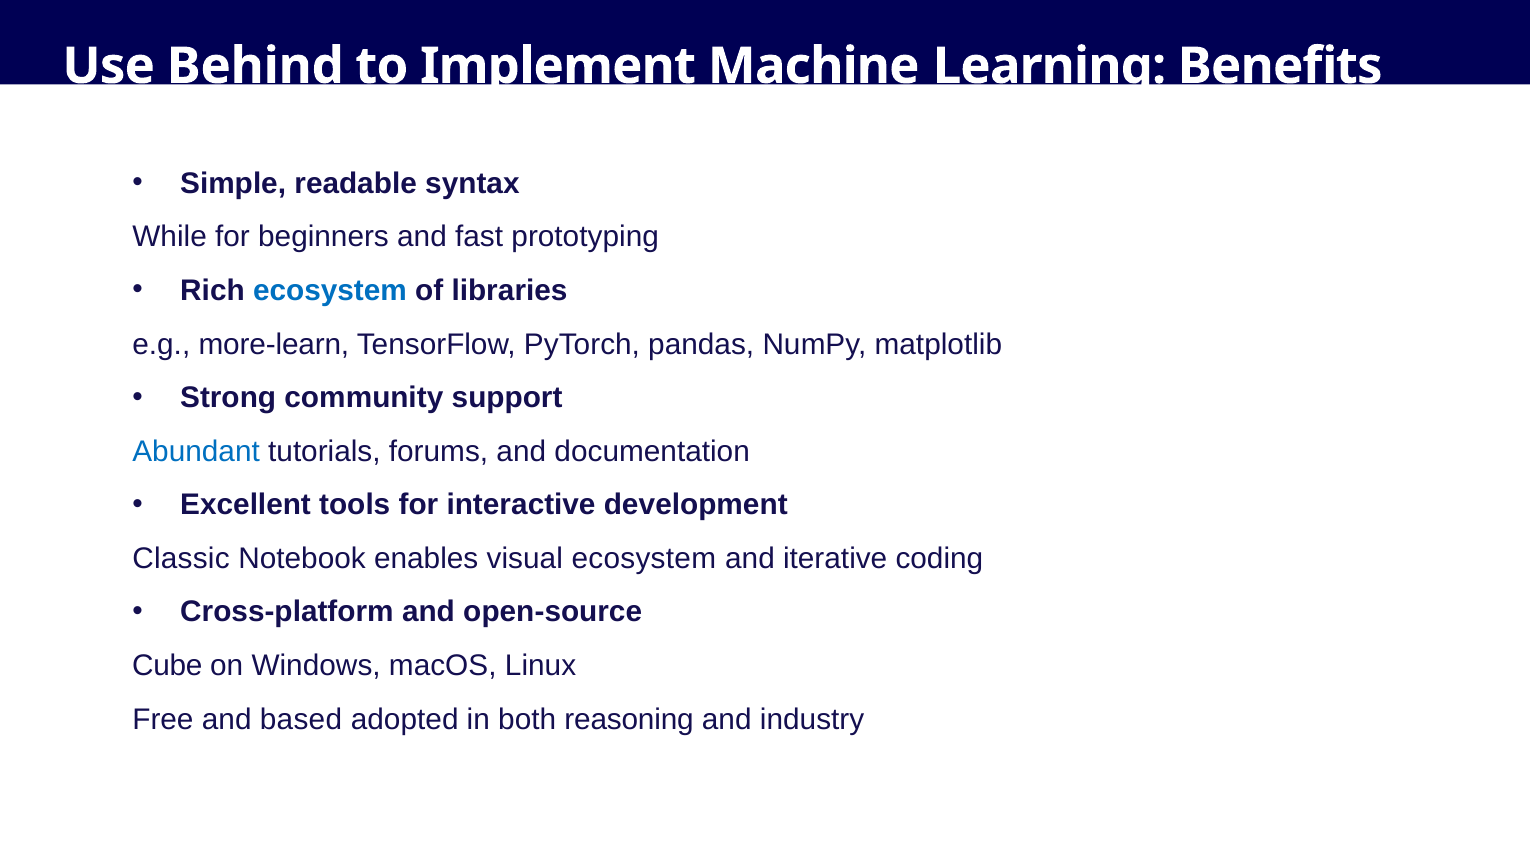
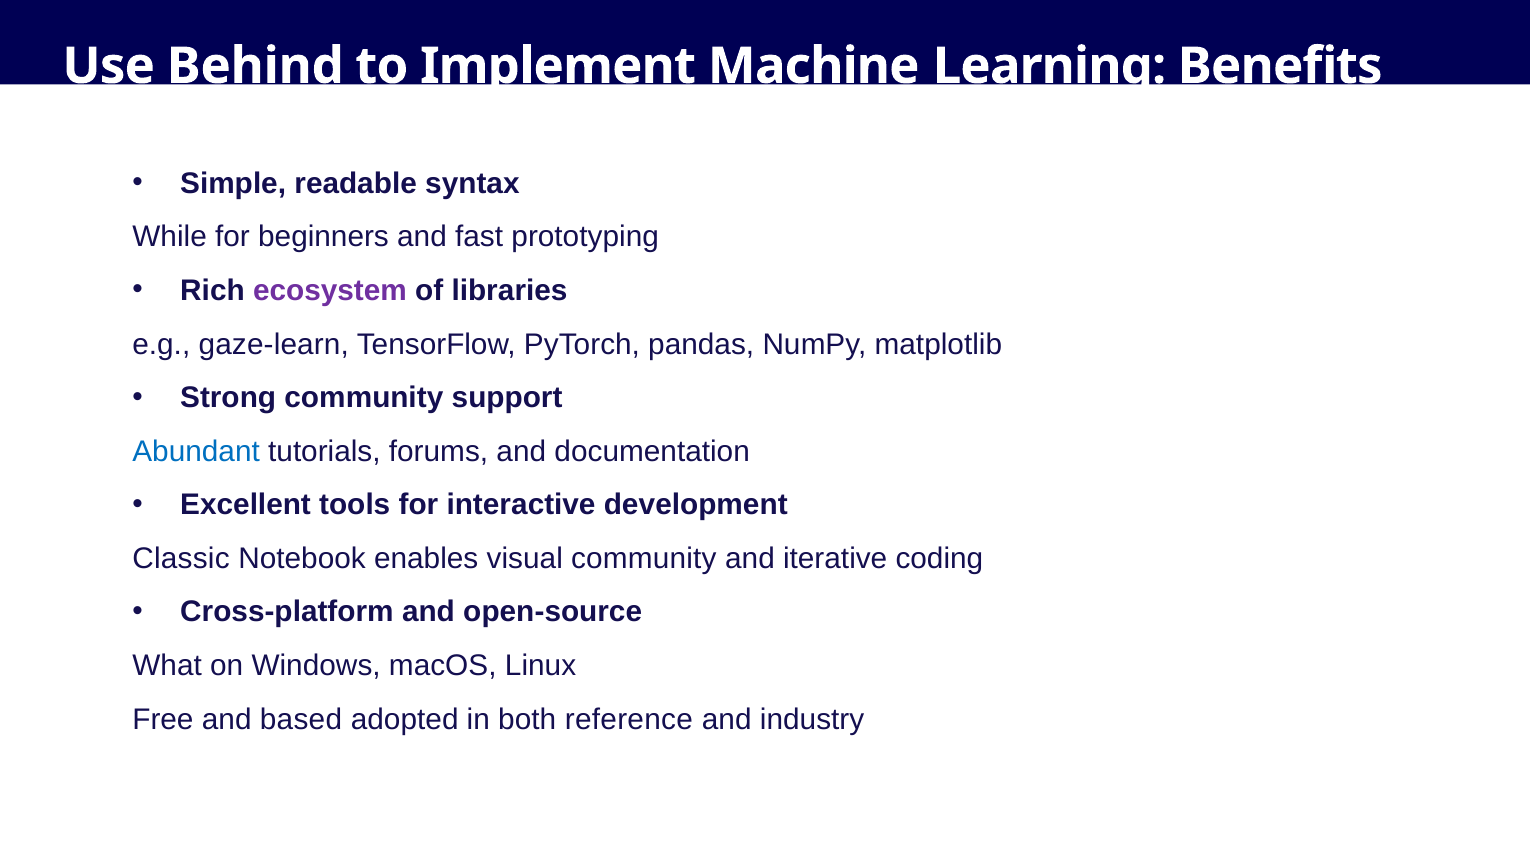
ecosystem at (330, 291) colour: blue -> purple
more-learn: more-learn -> gaze-learn
visual ecosystem: ecosystem -> community
Cube: Cube -> What
reasoning: reasoning -> reference
